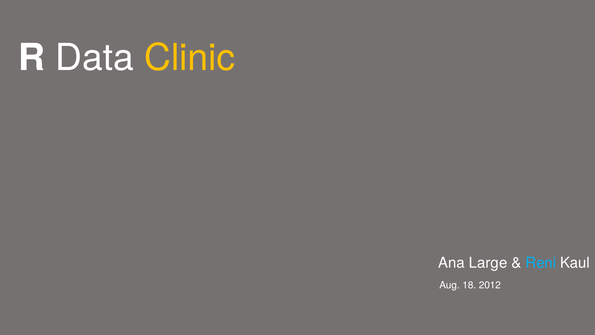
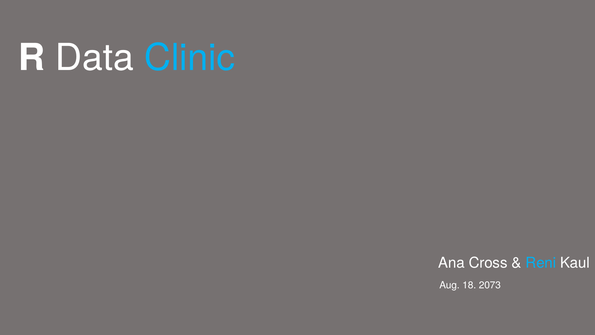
Clinic colour: yellow -> light blue
Large: Large -> Cross
2012: 2012 -> 2073
